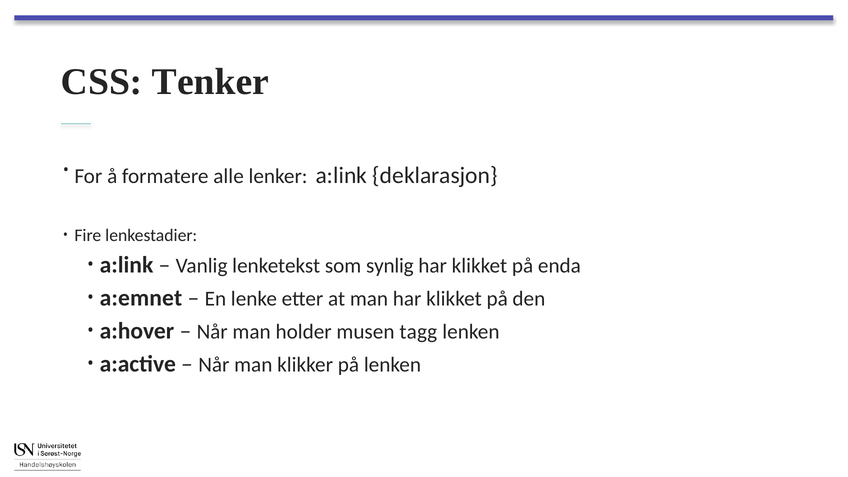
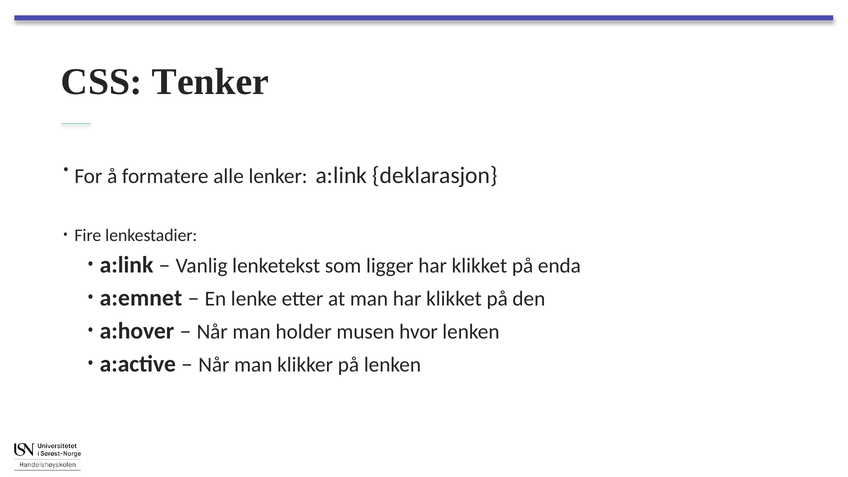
synlig: synlig -> ligger
tagg: tagg -> hvor
